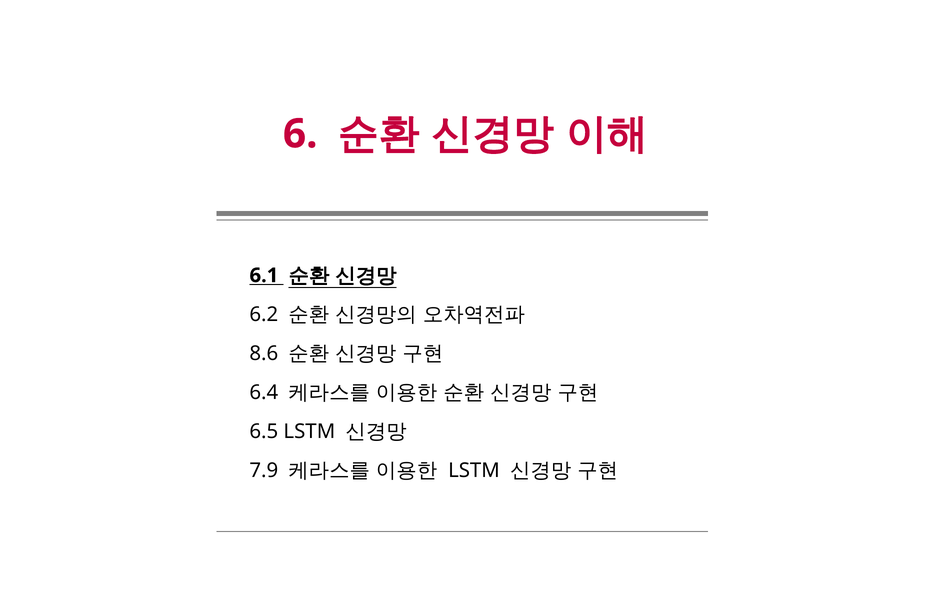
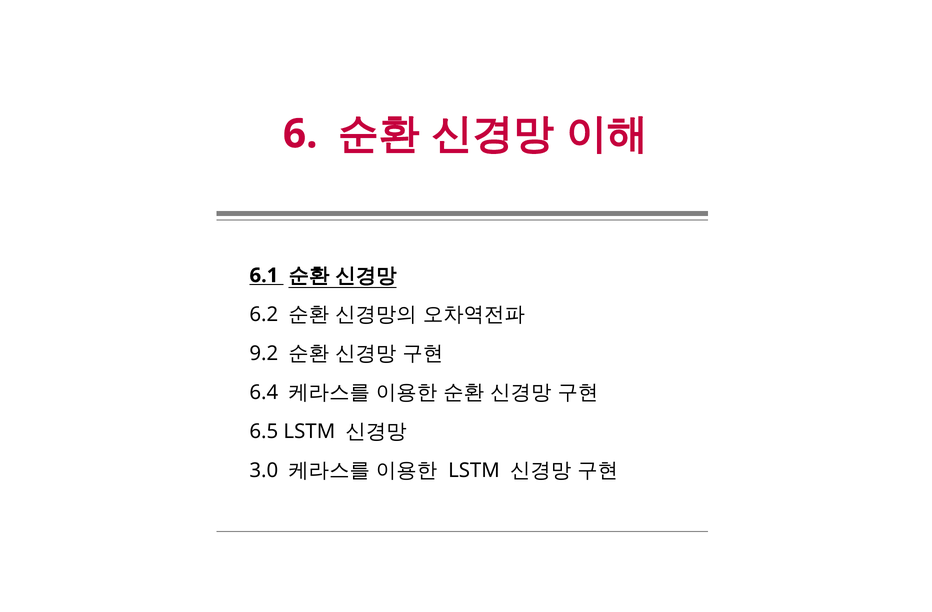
8.6: 8.6 -> 9.2
7.9: 7.9 -> 3.0
